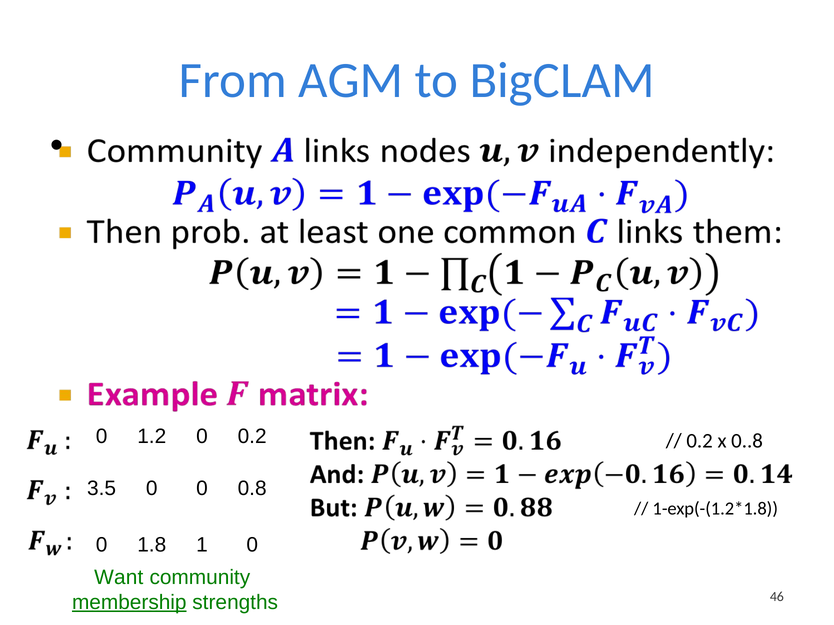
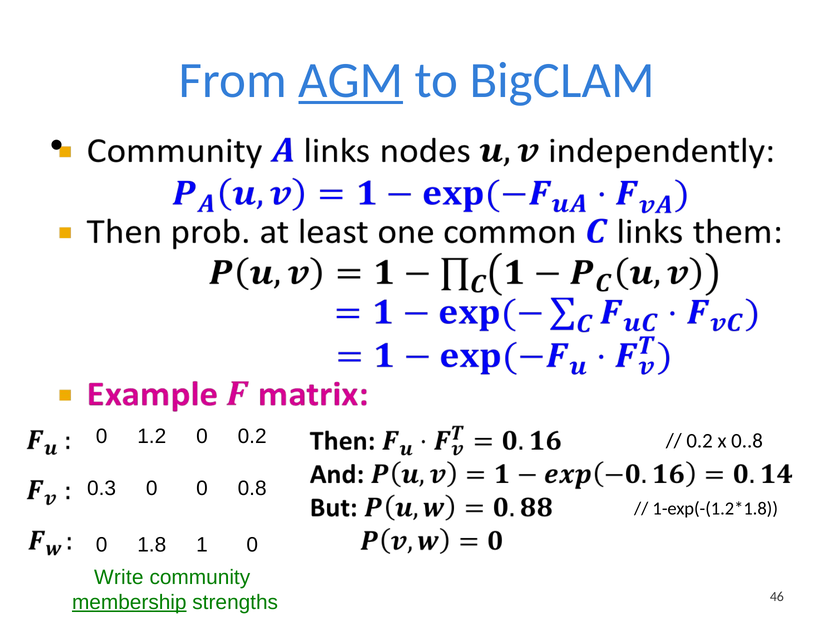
AGM underline: none -> present
3.5: 3.5 -> 0.3
Want: Want -> Write
